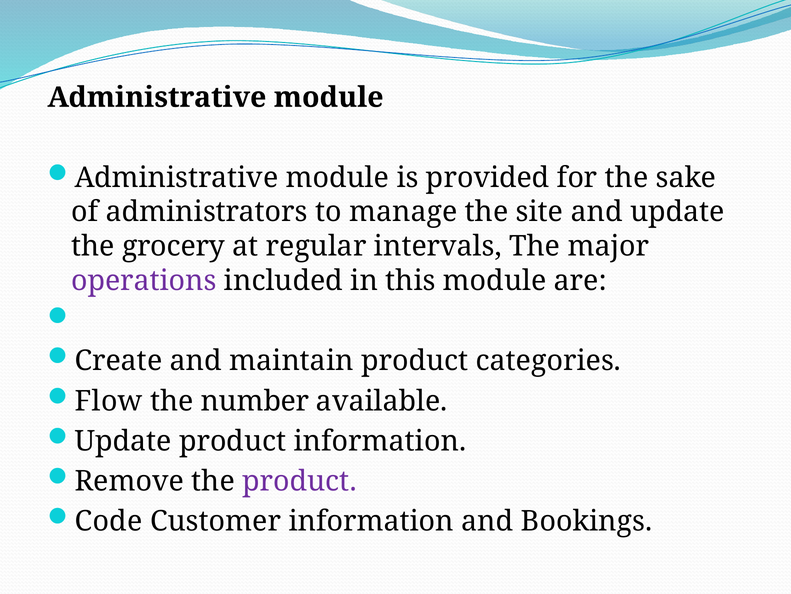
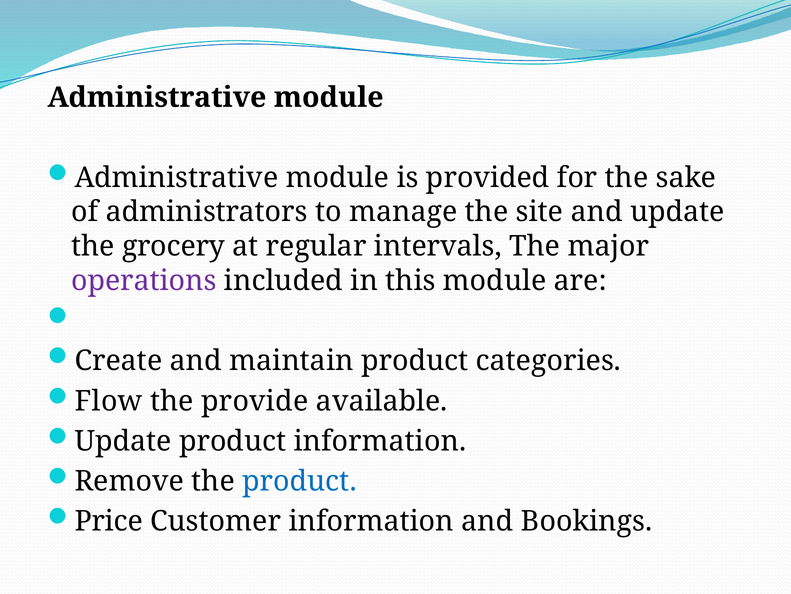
number: number -> provide
product at (299, 481) colour: purple -> blue
Code: Code -> Price
